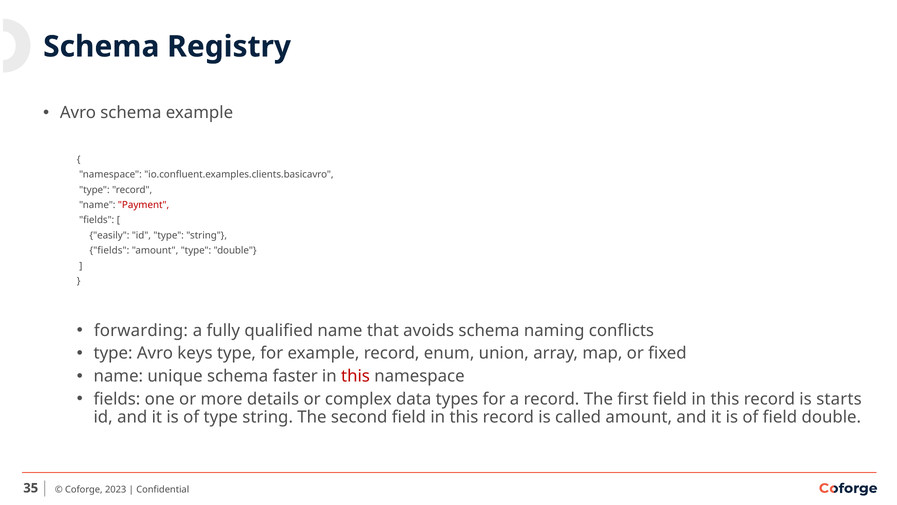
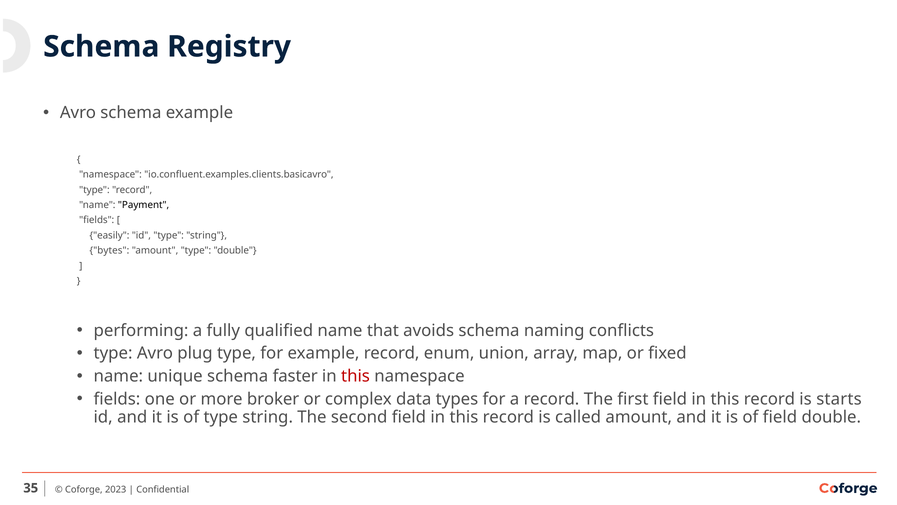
Payment colour: red -> black
fields at (109, 250): fields -> bytes
forwarding: forwarding -> performing
keys: keys -> plug
details: details -> broker
